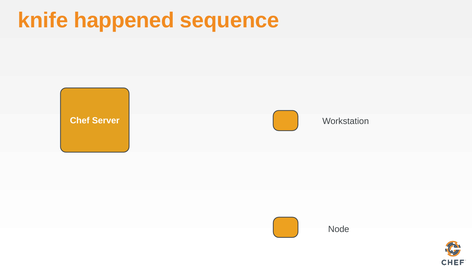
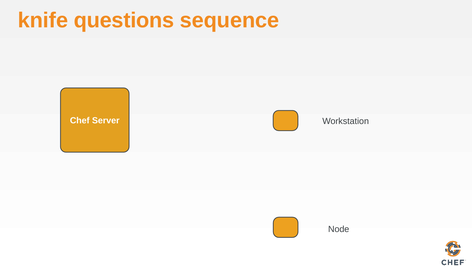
happened: happened -> questions
